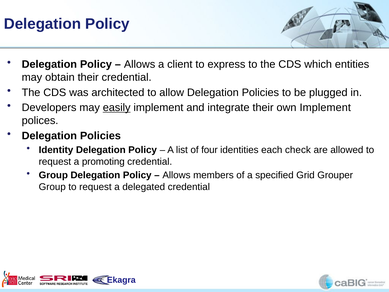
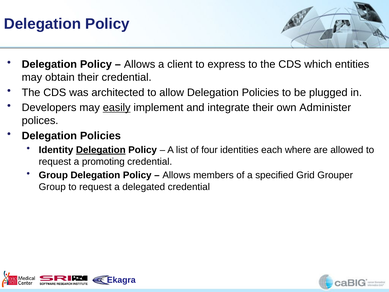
own Implement: Implement -> Administer
Delegation at (101, 150) underline: none -> present
check: check -> where
